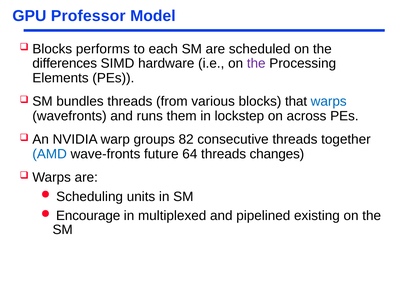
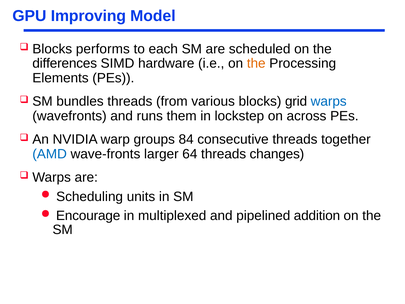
Professor: Professor -> Improving
the at (256, 63) colour: purple -> orange
that: that -> grid
82: 82 -> 84
future: future -> larger
existing: existing -> addition
